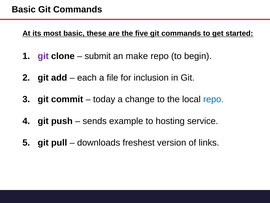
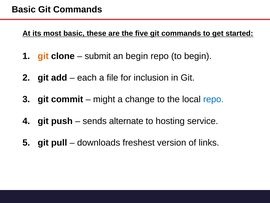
git at (43, 56) colour: purple -> orange
an make: make -> begin
today: today -> might
example: example -> alternate
